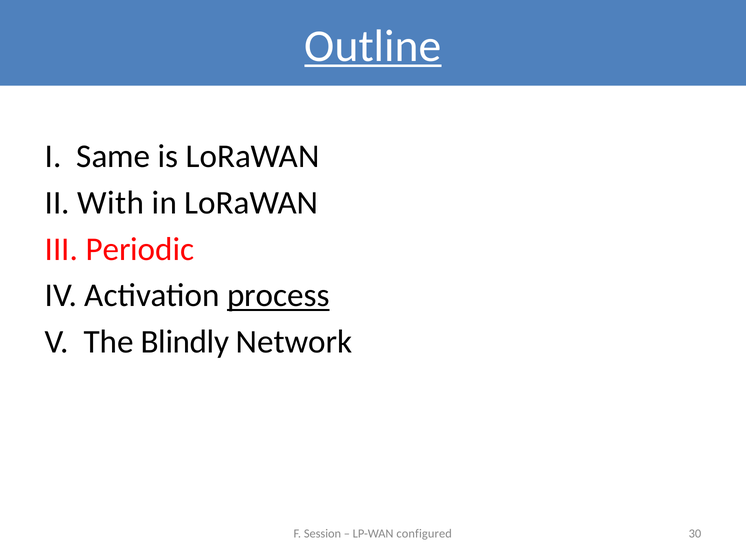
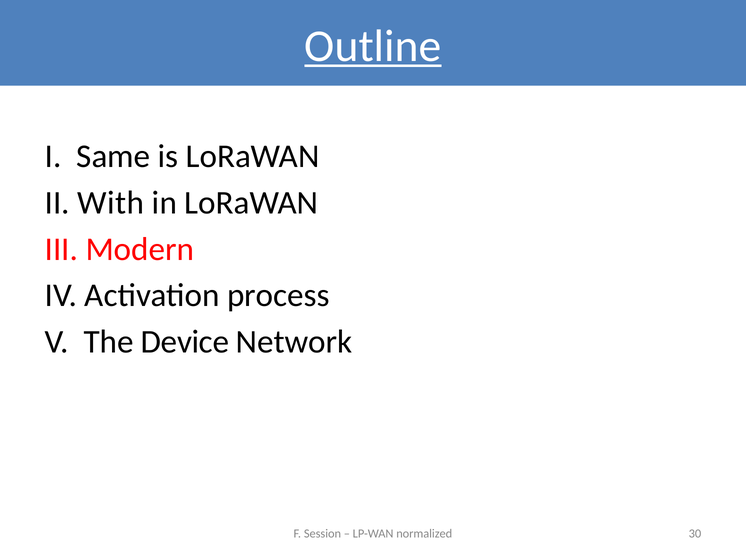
Periodic: Periodic -> Modern
process underline: present -> none
Blindly: Blindly -> Device
configured: configured -> normalized
